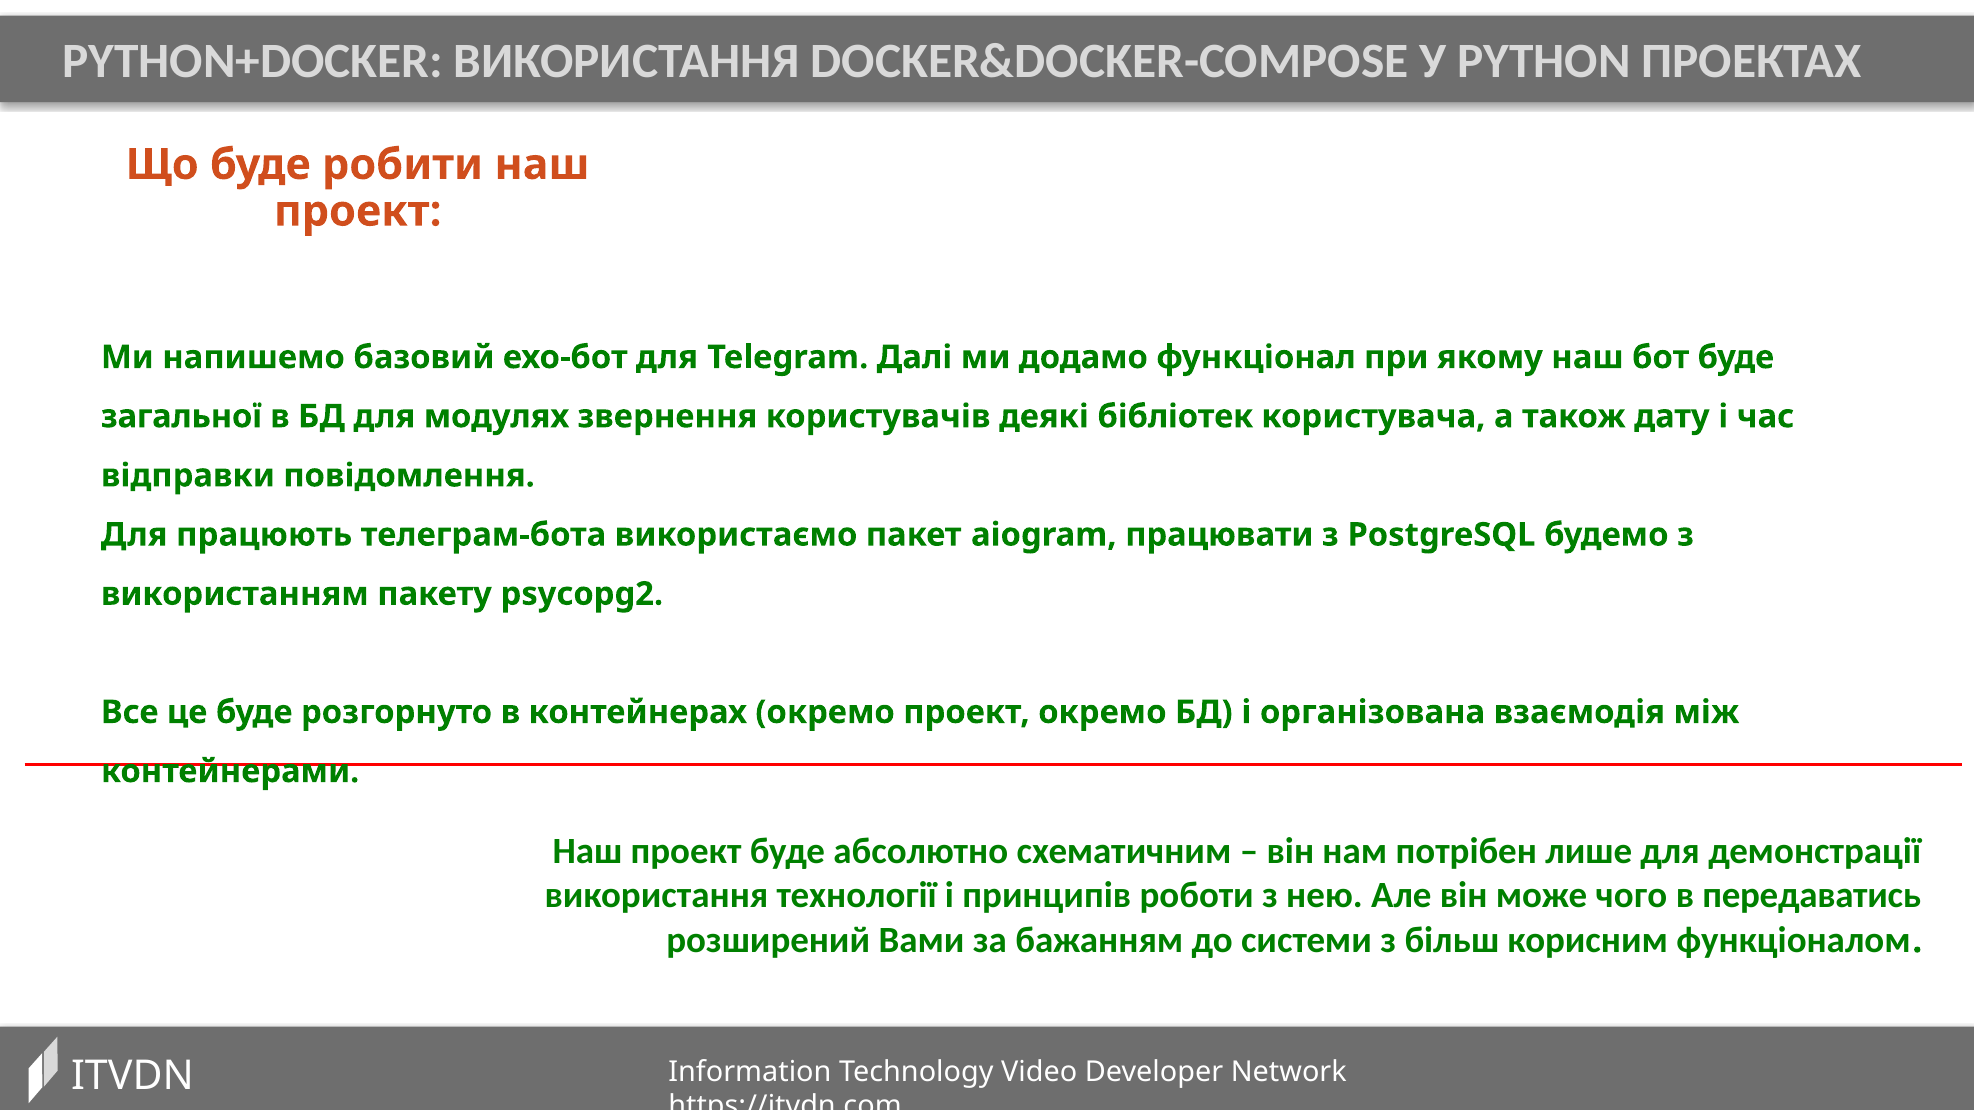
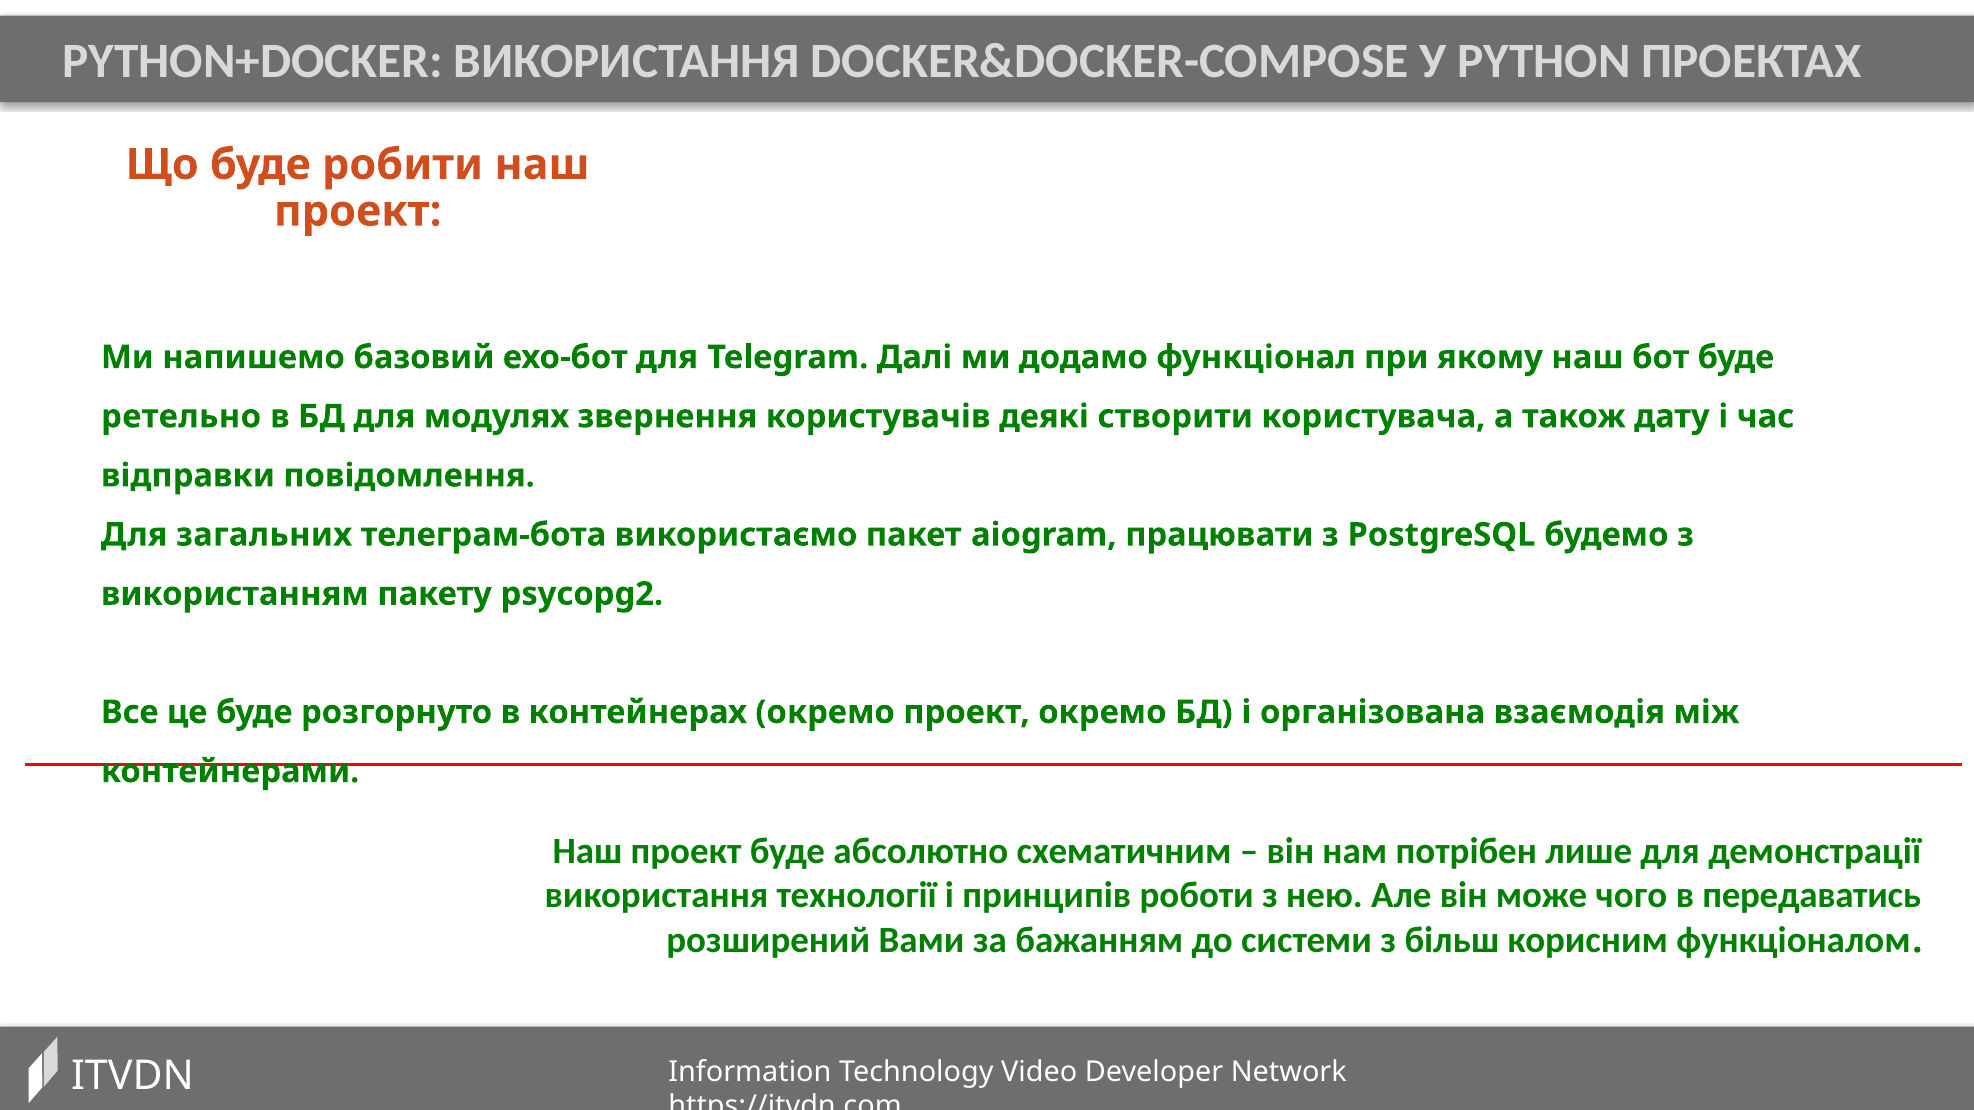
загальної: загальної -> ретельно
бібліотек: бібліотек -> створити
працюють: працюють -> загальних
